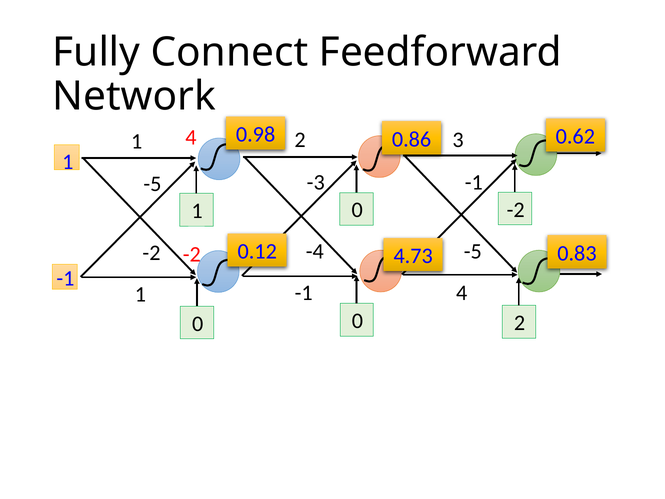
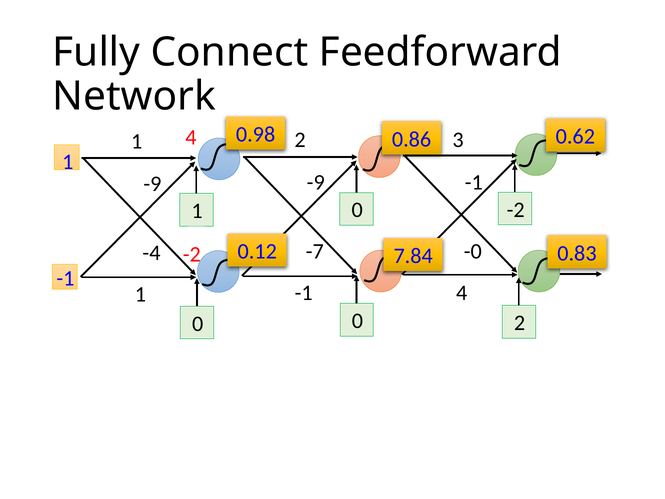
-3 at (316, 183): -3 -> -9
-5 at (152, 184): -5 -> -9
-4: -4 -> -7
-5 at (473, 251): -5 -> -0
-2 at (151, 253): -2 -> -4
4.73: 4.73 -> 7.84
